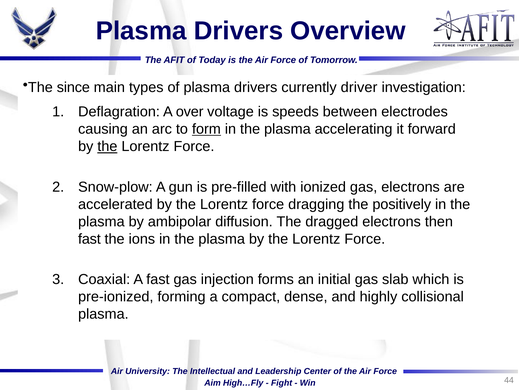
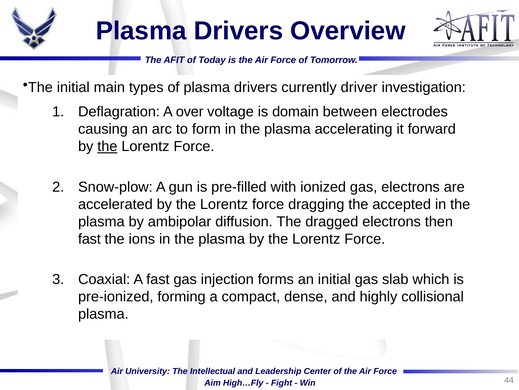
The since: since -> initial
speeds: speeds -> domain
form underline: present -> none
positively: positively -> accepted
